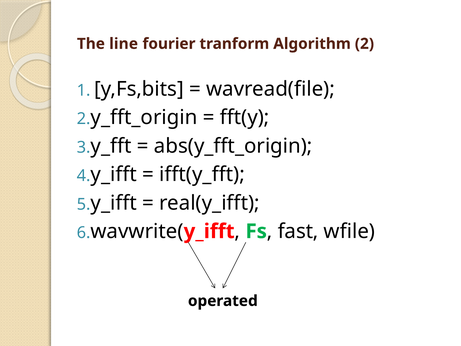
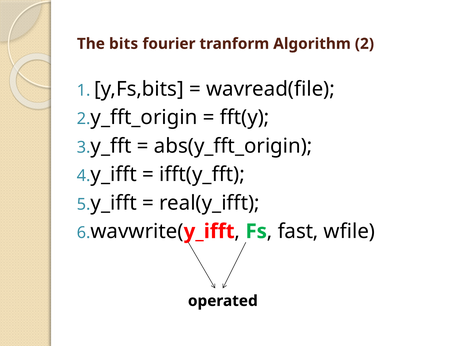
line: line -> bits
